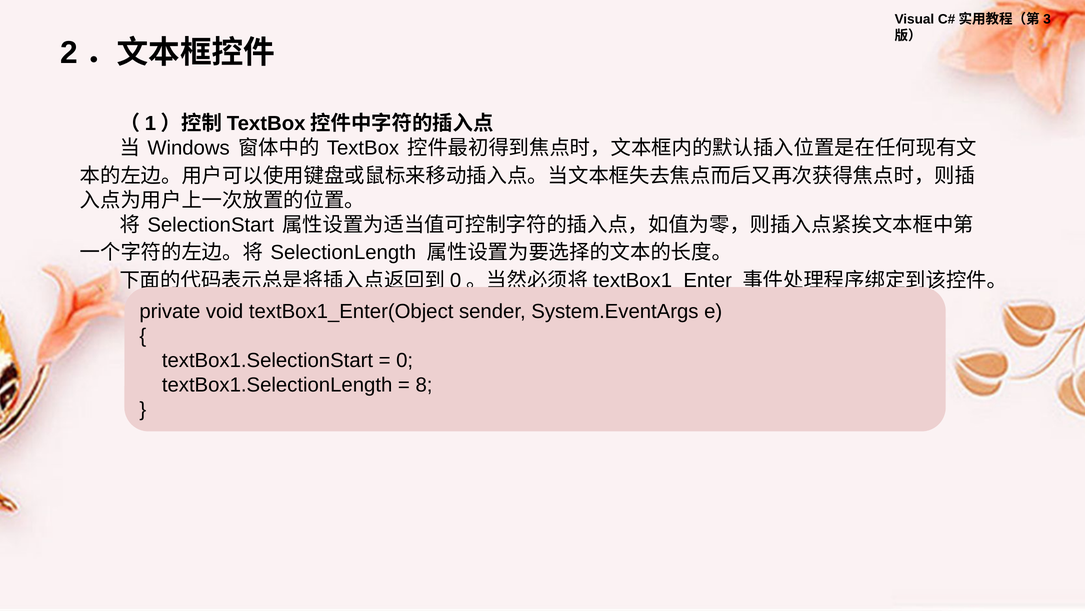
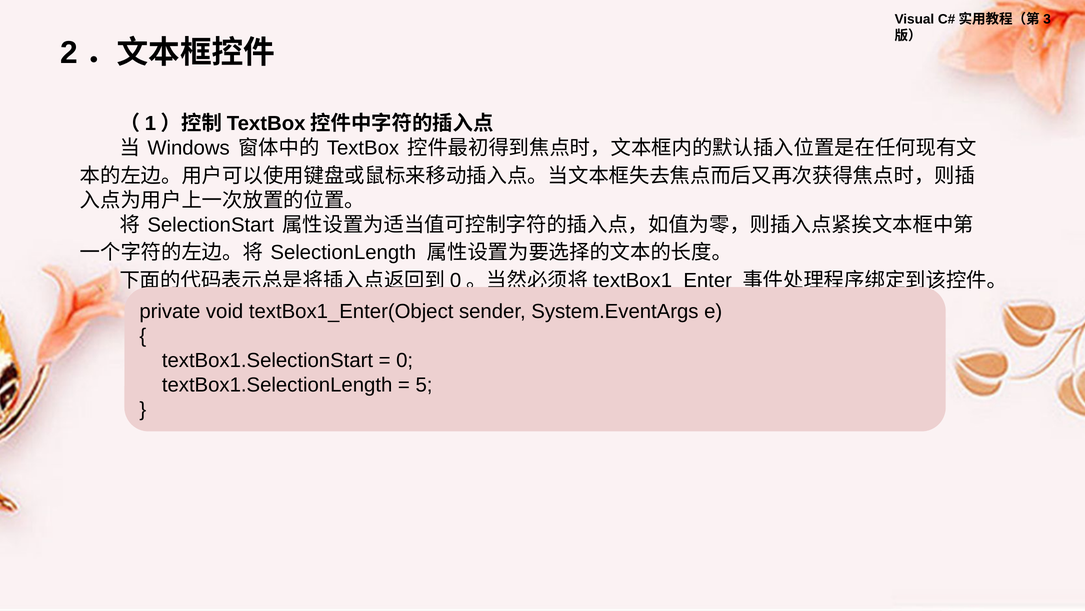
8: 8 -> 5
